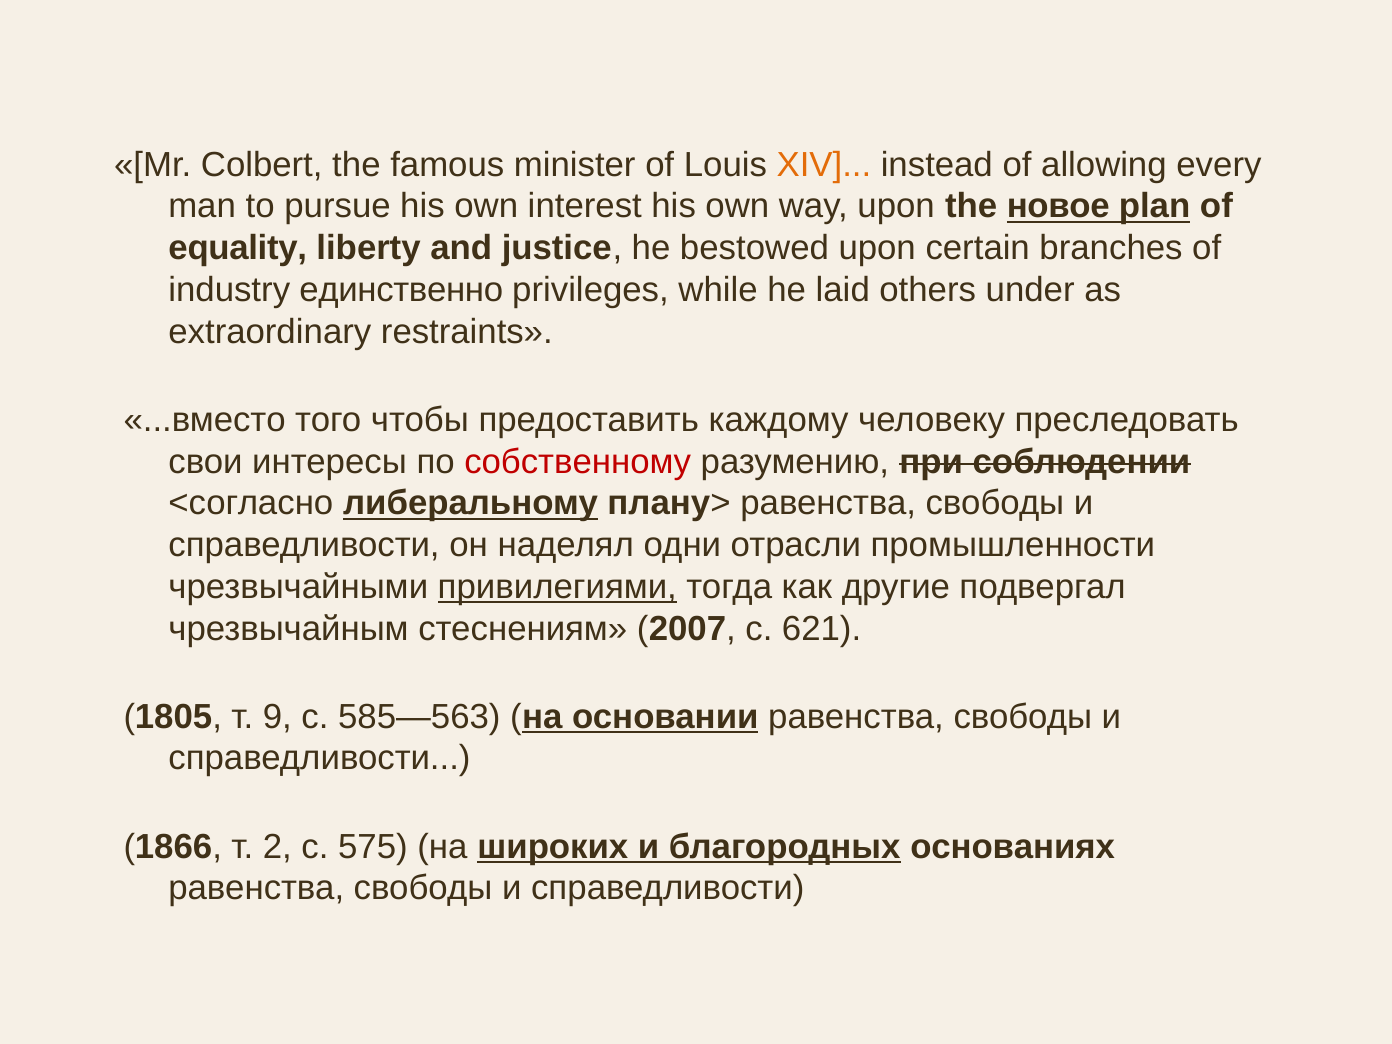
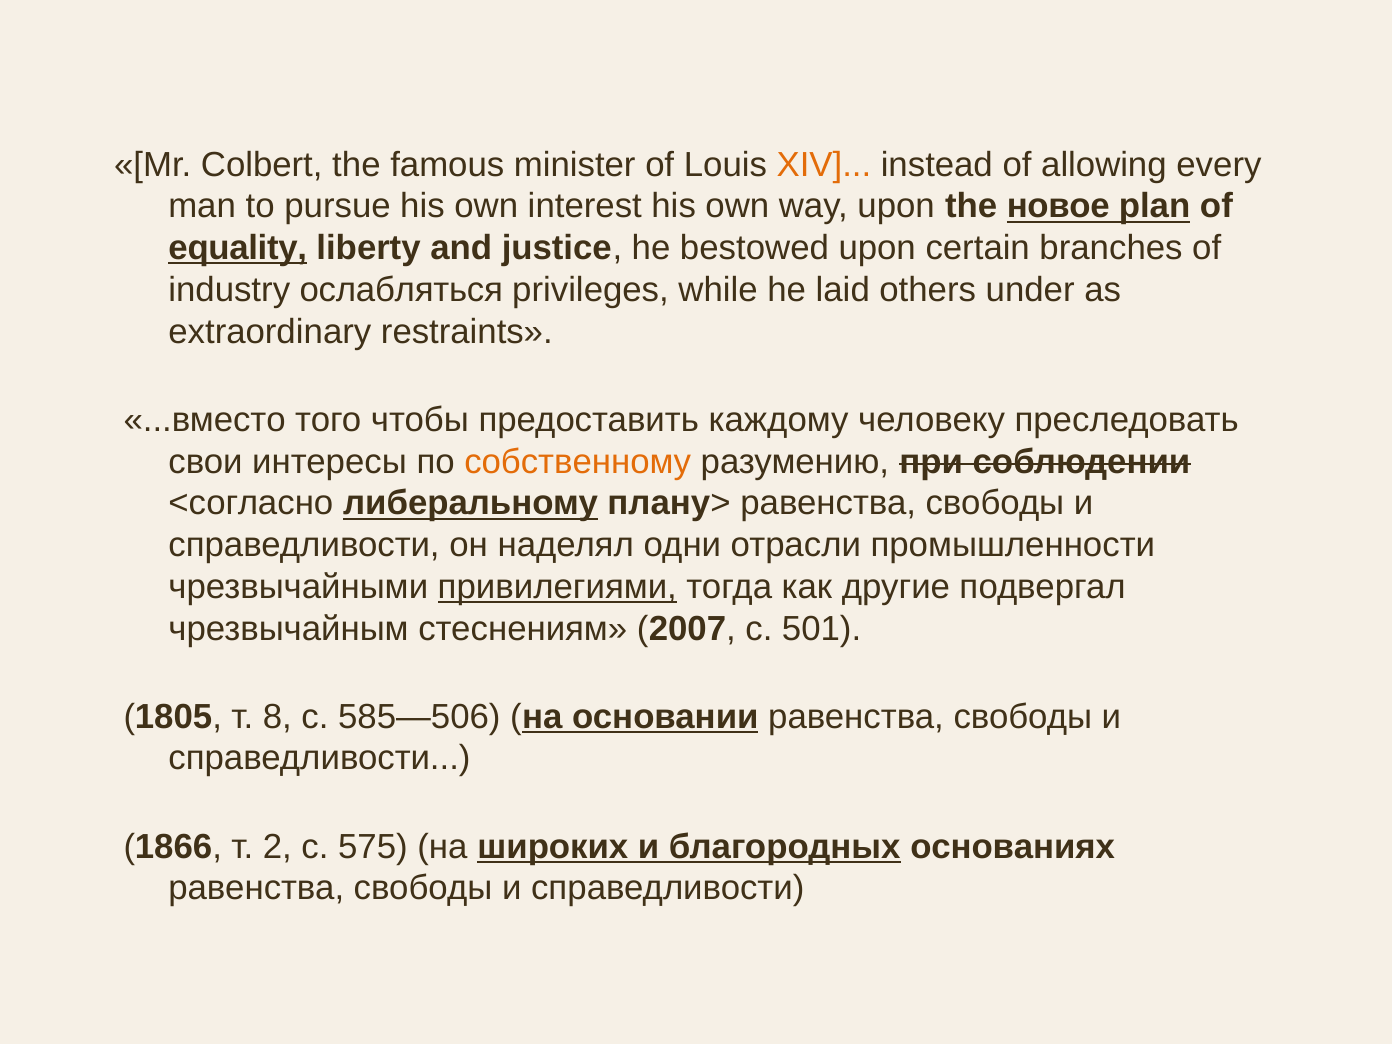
equality underline: none -> present
единственно: единственно -> ослабляться
собственному colour: red -> orange
621: 621 -> 501
9: 9 -> 8
585—563: 585—563 -> 585—506
